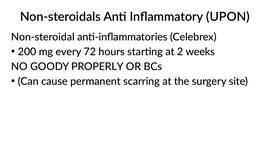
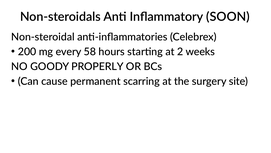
UPON: UPON -> SOON
72: 72 -> 58
